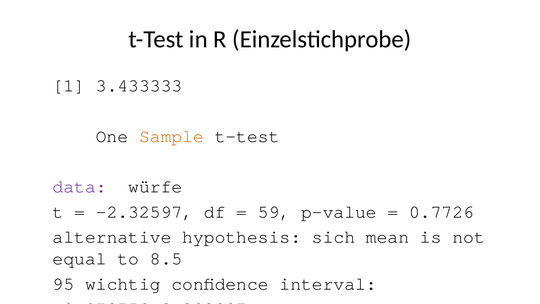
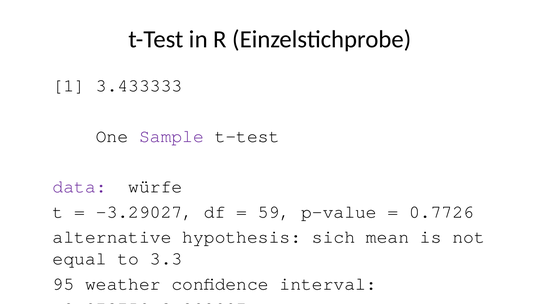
Sample at (171, 136) colour: orange -> purple
-2.32597: -2.32597 -> -3.29027
8.5: 8.5 -> 3.3
wichtig: wichtig -> weather
